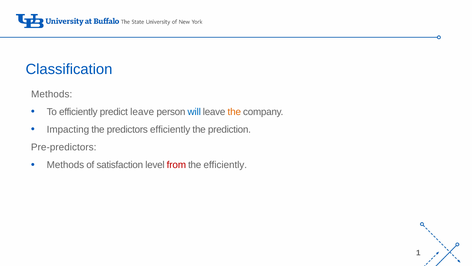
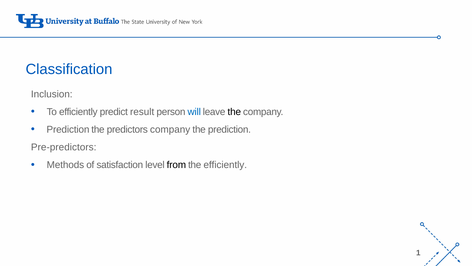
Methods at (52, 94): Methods -> Inclusion
predict leave: leave -> result
the at (234, 112) colour: orange -> black
Impacting at (68, 129): Impacting -> Prediction
predictors efficiently: efficiently -> company
from colour: red -> black
